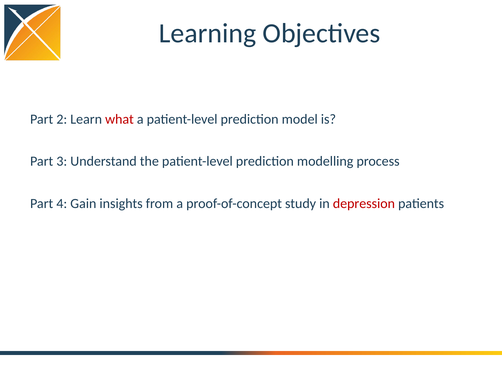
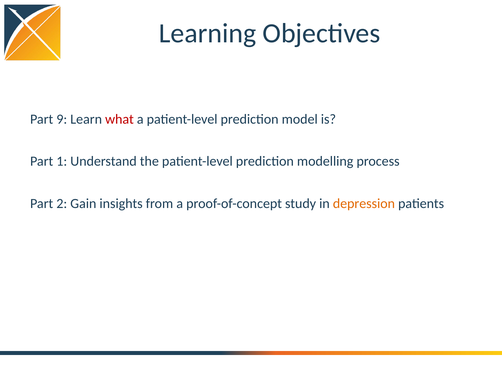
2: 2 -> 9
3: 3 -> 1
4: 4 -> 2
depression colour: red -> orange
